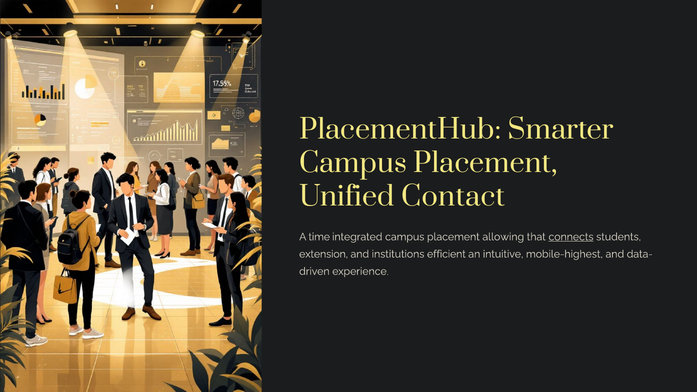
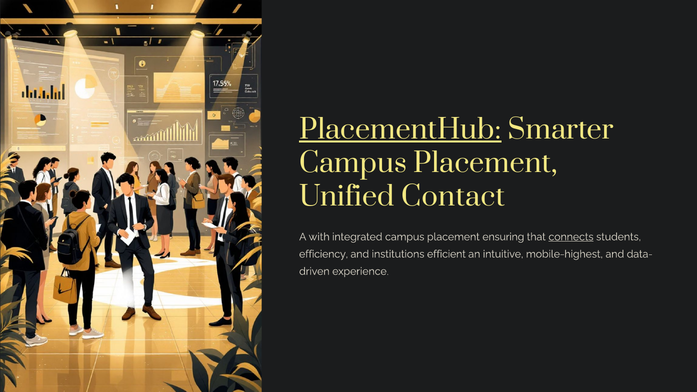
PlacementHub underline: none -> present
time: time -> with
allowing: allowing -> ensuring
extension: extension -> efficiency
